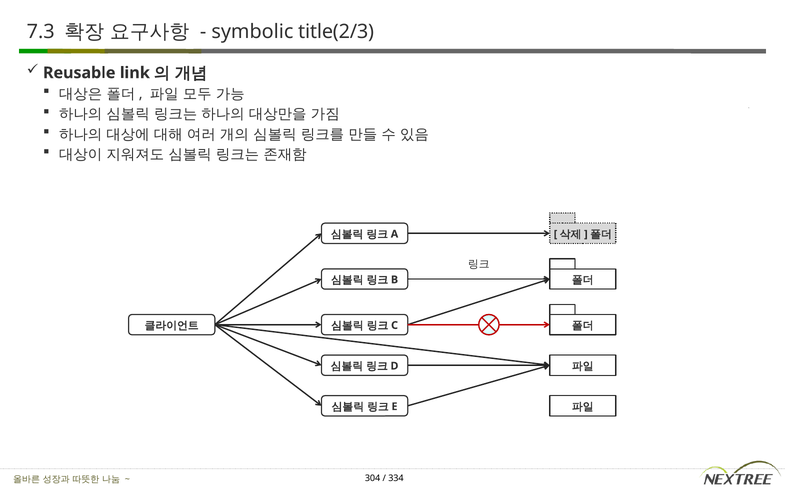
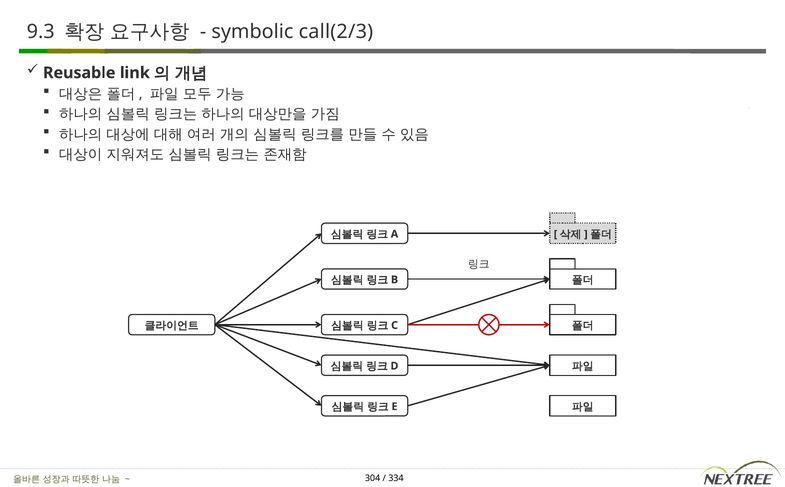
7.3: 7.3 -> 9.3
title(2/3: title(2/3 -> call(2/3
